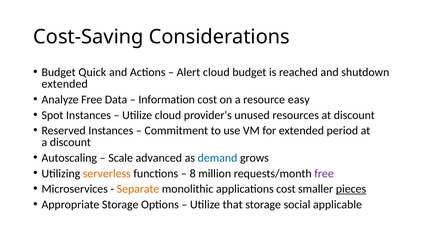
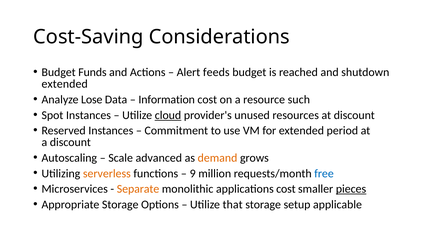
Quick: Quick -> Funds
Alert cloud: cloud -> feeds
Analyze Free: Free -> Lose
easy: easy -> such
cloud at (168, 115) underline: none -> present
demand colour: blue -> orange
8: 8 -> 9
free at (324, 173) colour: purple -> blue
social: social -> setup
